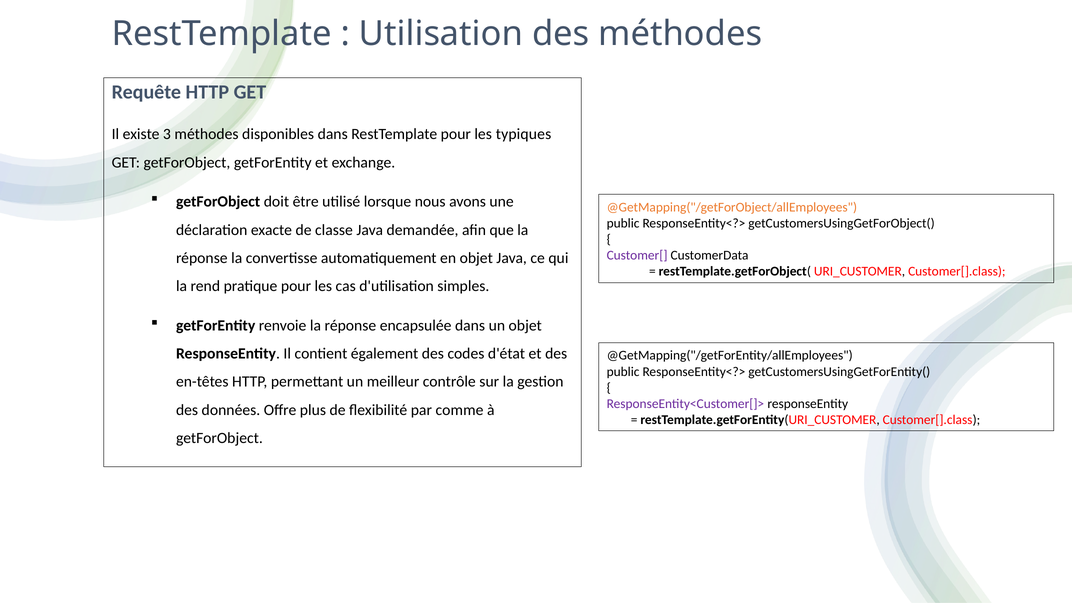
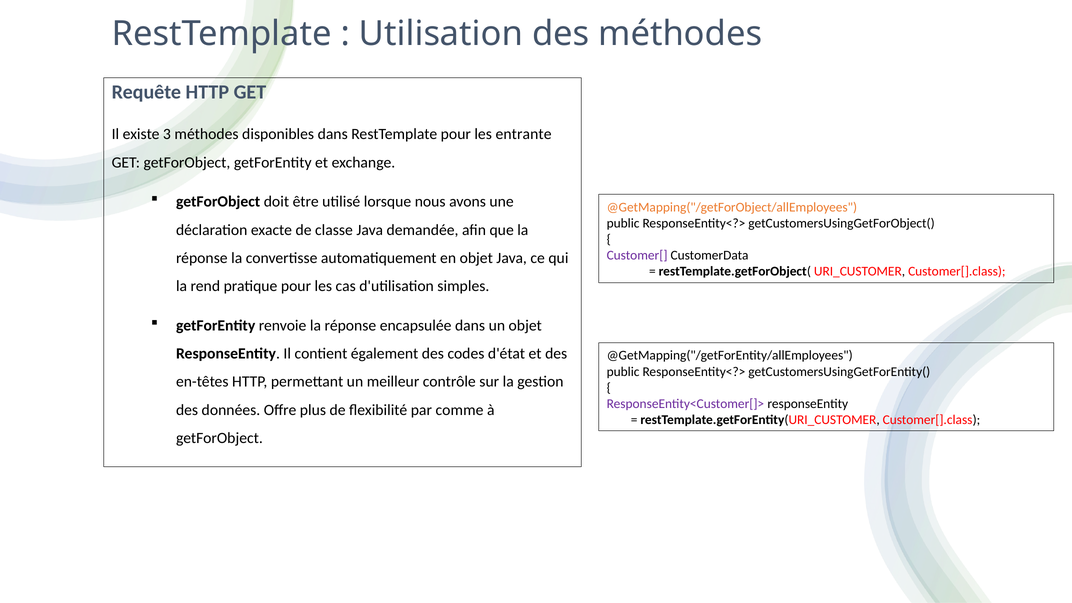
typiques: typiques -> entrante
